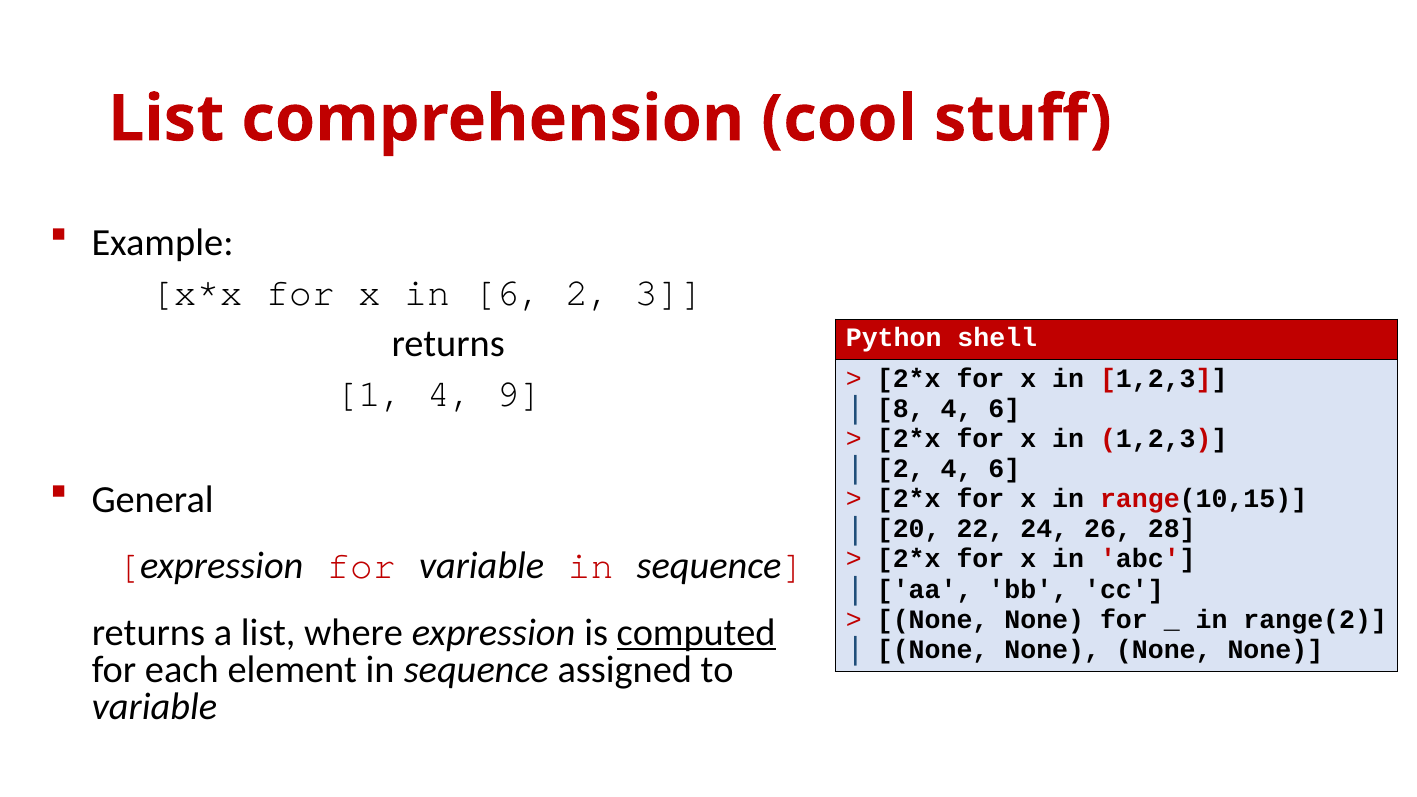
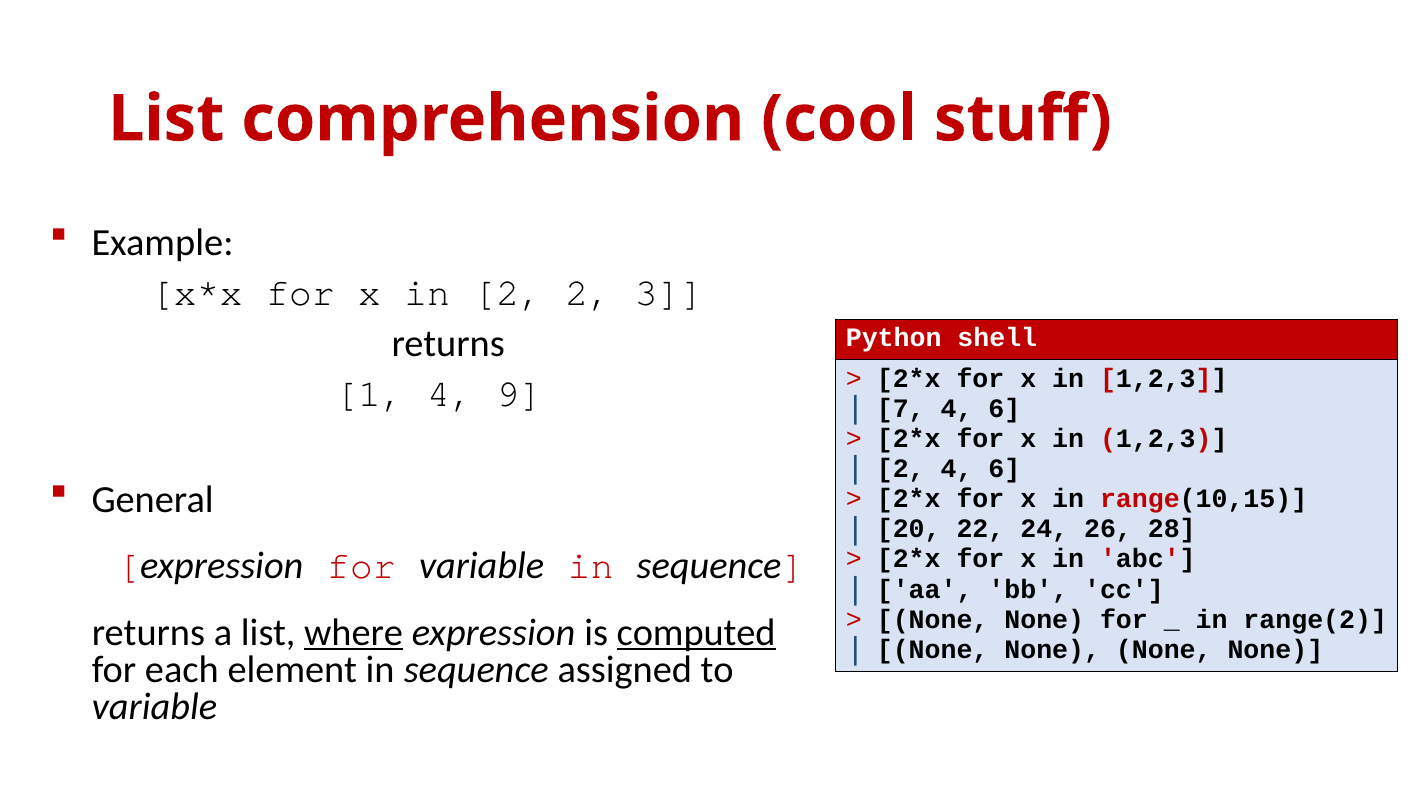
in 6: 6 -> 2
8: 8 -> 7
where underline: none -> present
